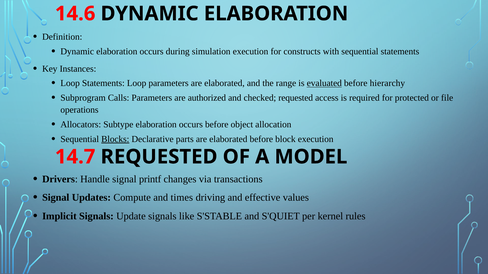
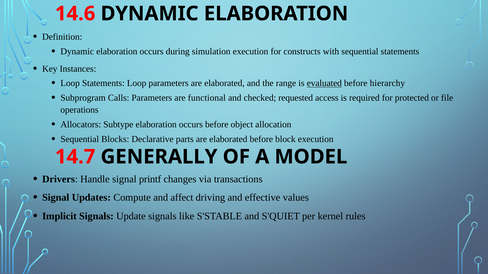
authorized: authorized -> functional
Blocks underline: present -> none
14.7 REQUESTED: REQUESTED -> GENERALLY
times: times -> affect
